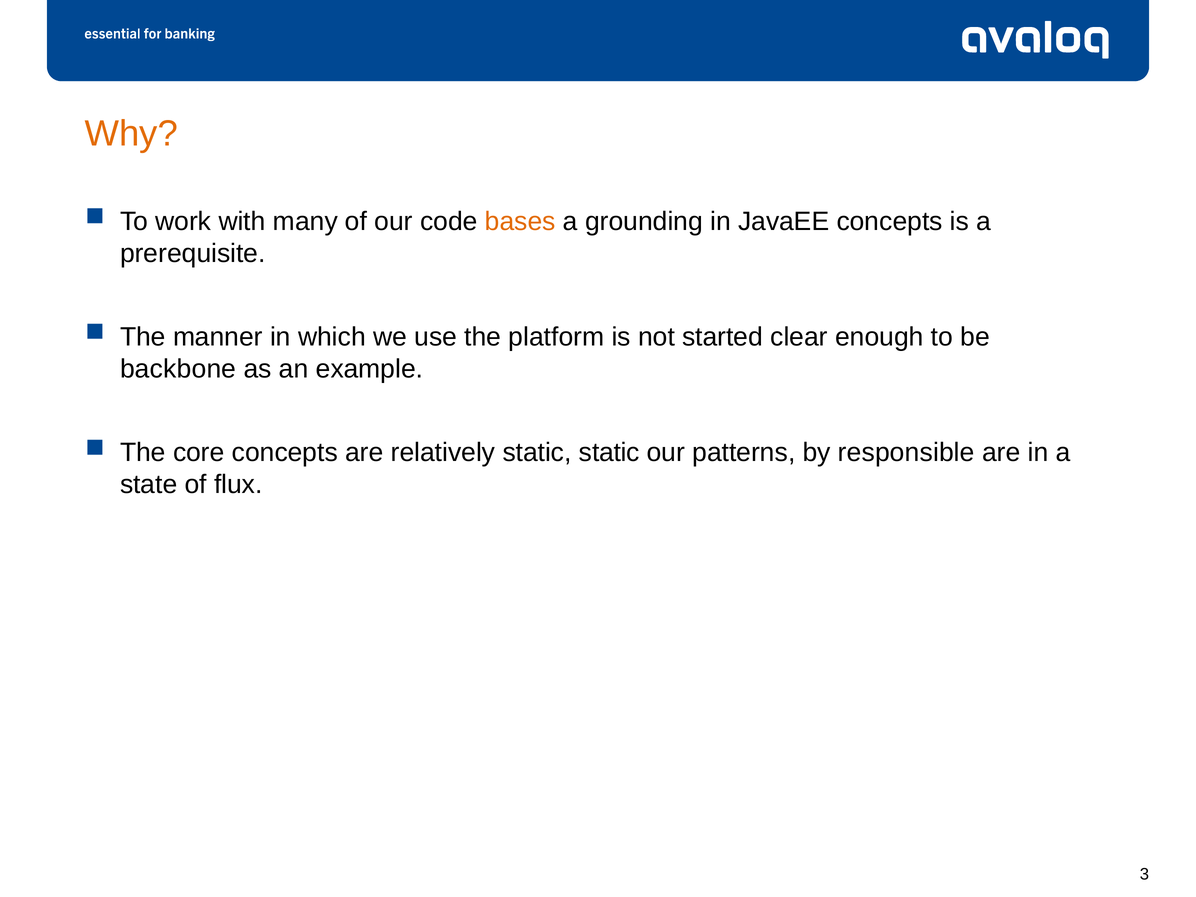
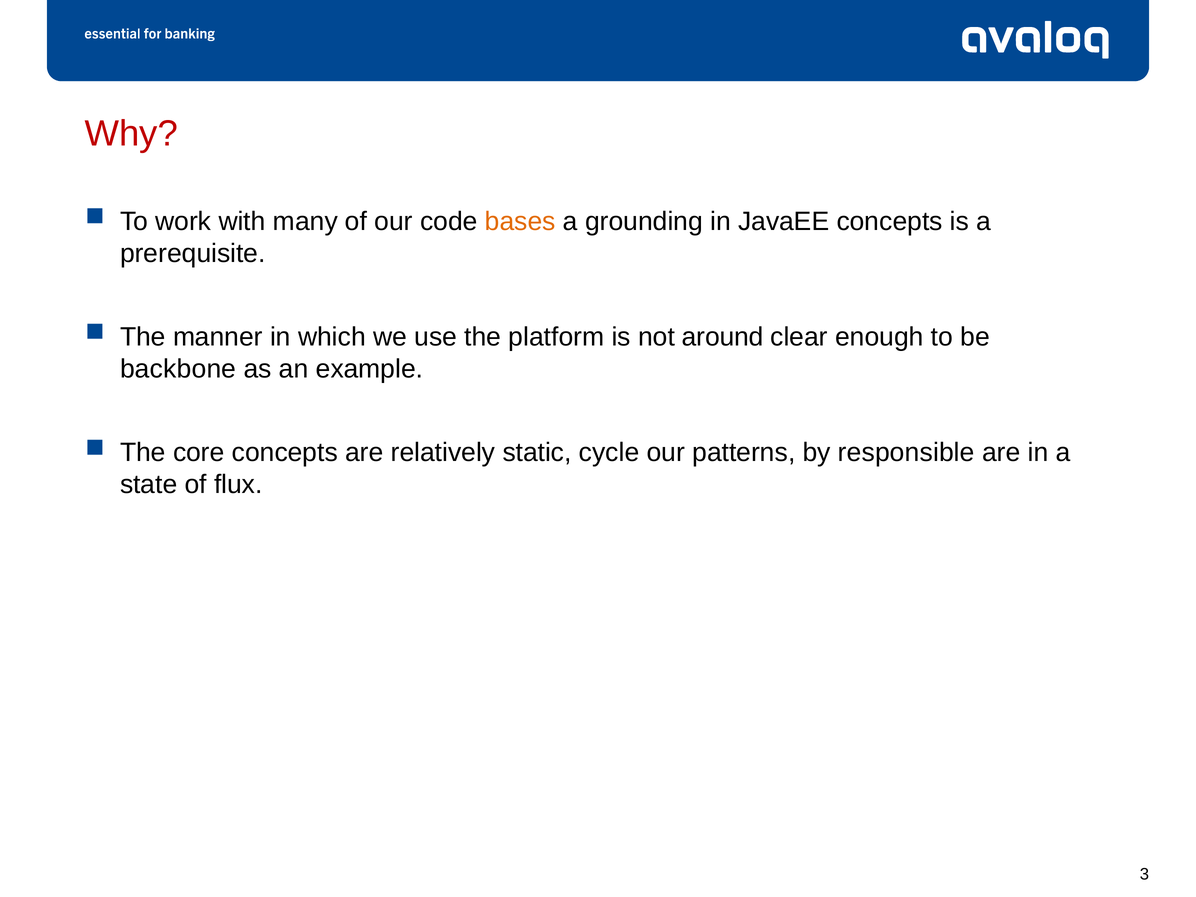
Why colour: orange -> red
started: started -> around
static static: static -> cycle
